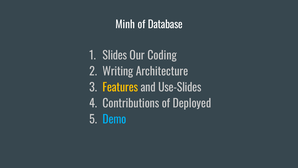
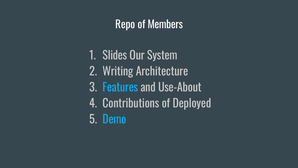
Minh: Minh -> Repo
Database: Database -> Members
Coding: Coding -> System
Features colour: yellow -> light blue
Use-Slides: Use-Slides -> Use-About
